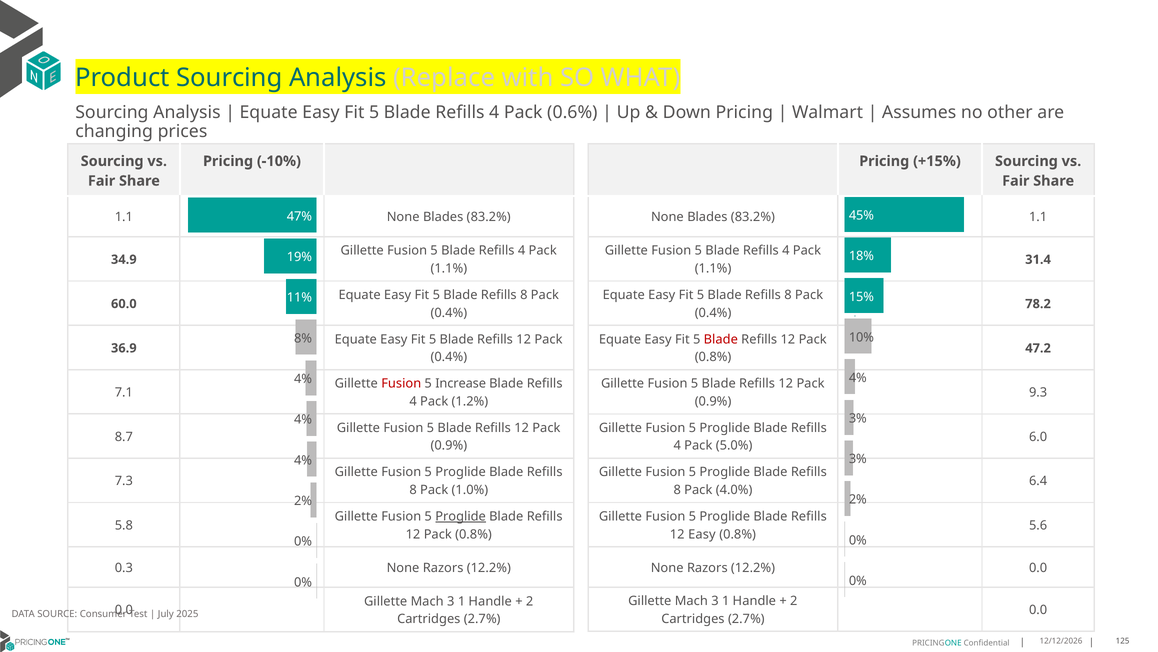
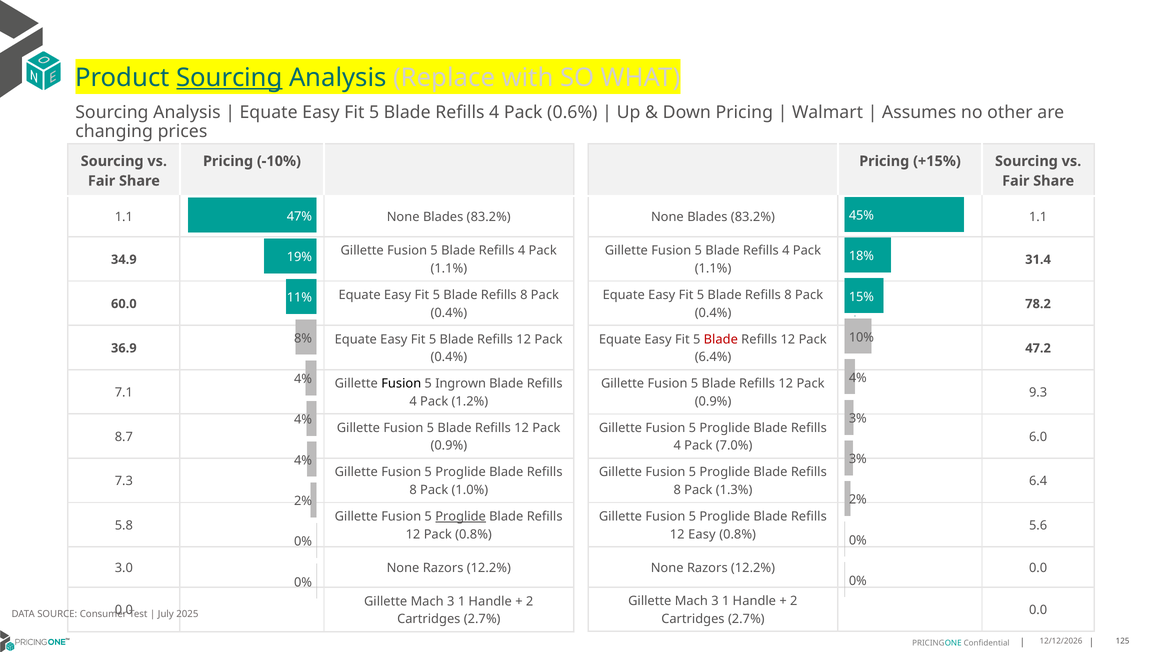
Sourcing at (229, 78) underline: none -> present
0.8% at (713, 357): 0.8% -> 6.4%
Fusion at (401, 383) colour: red -> black
Increase: Increase -> Ingrown
5.0%: 5.0% -> 7.0%
4.0%: 4.0% -> 1.3%
0.3: 0.3 -> 3.0
